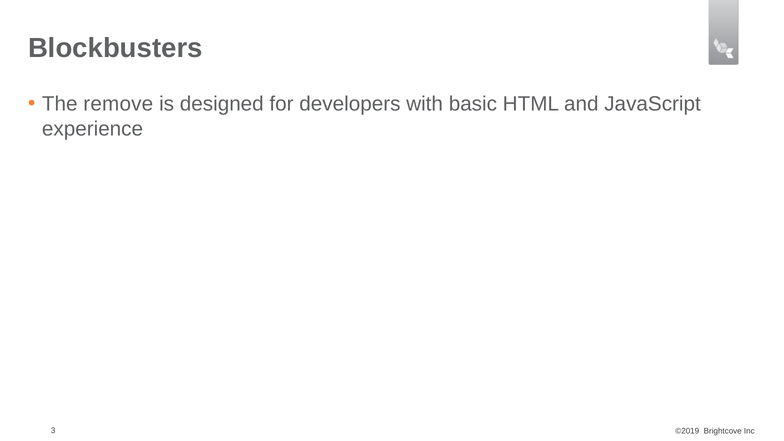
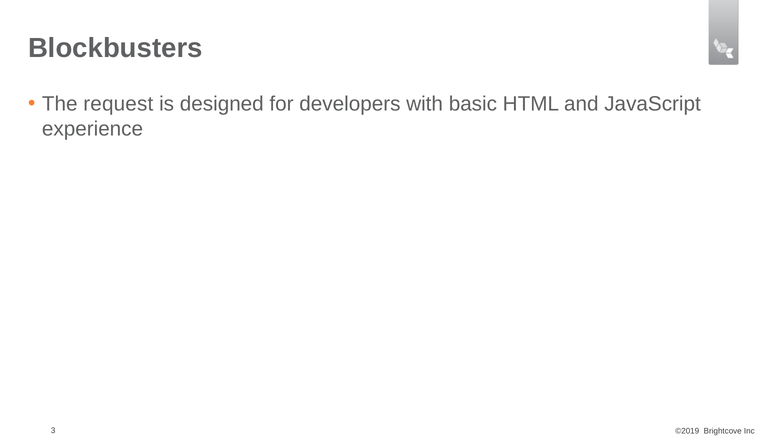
remove: remove -> request
